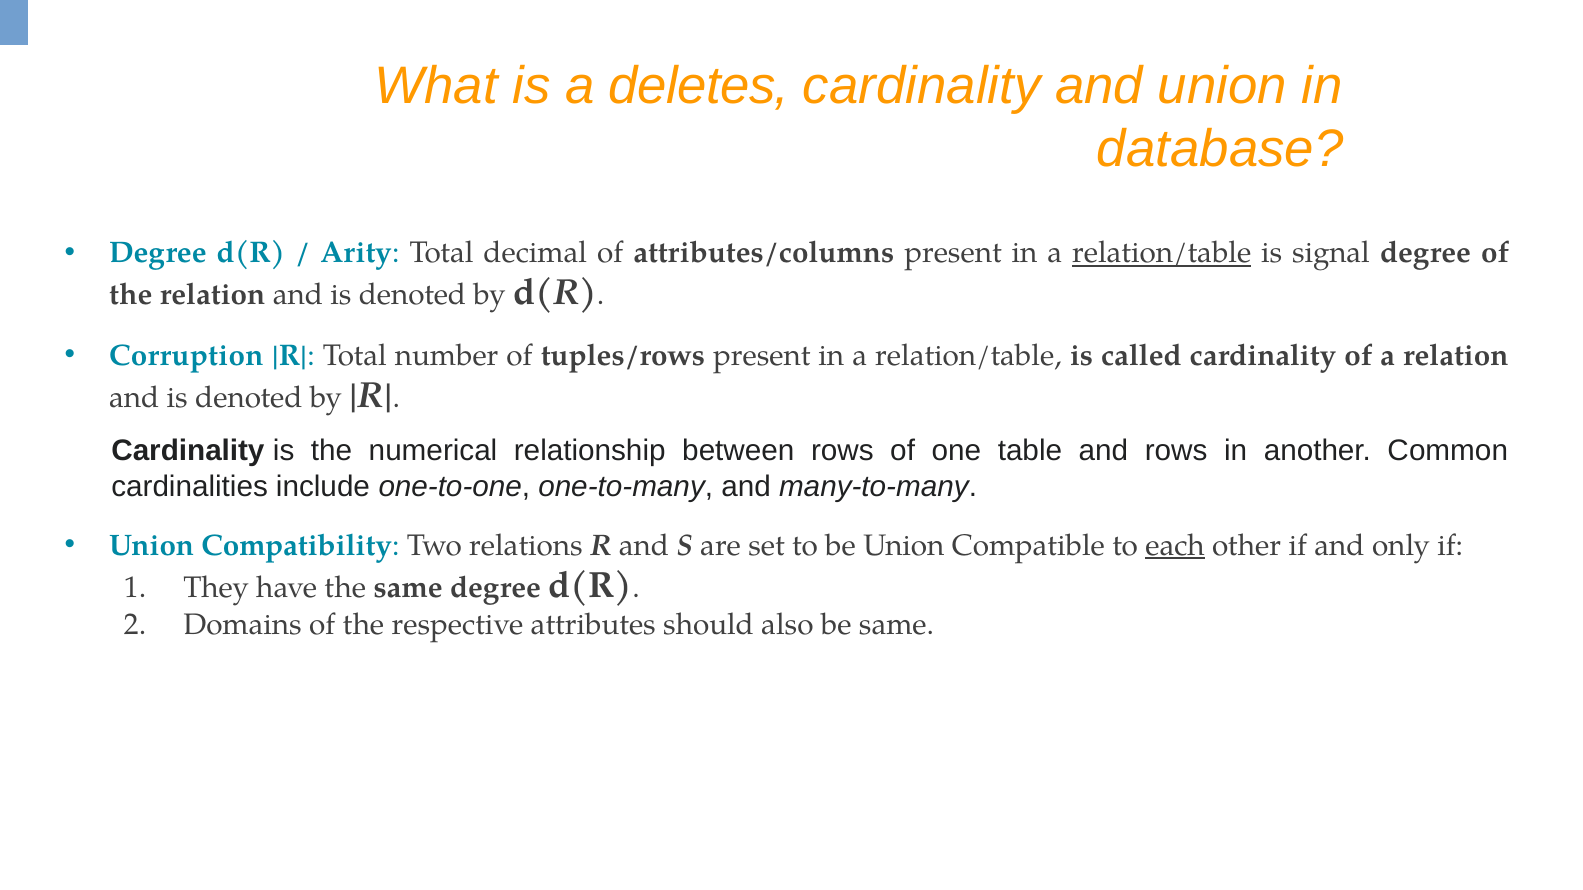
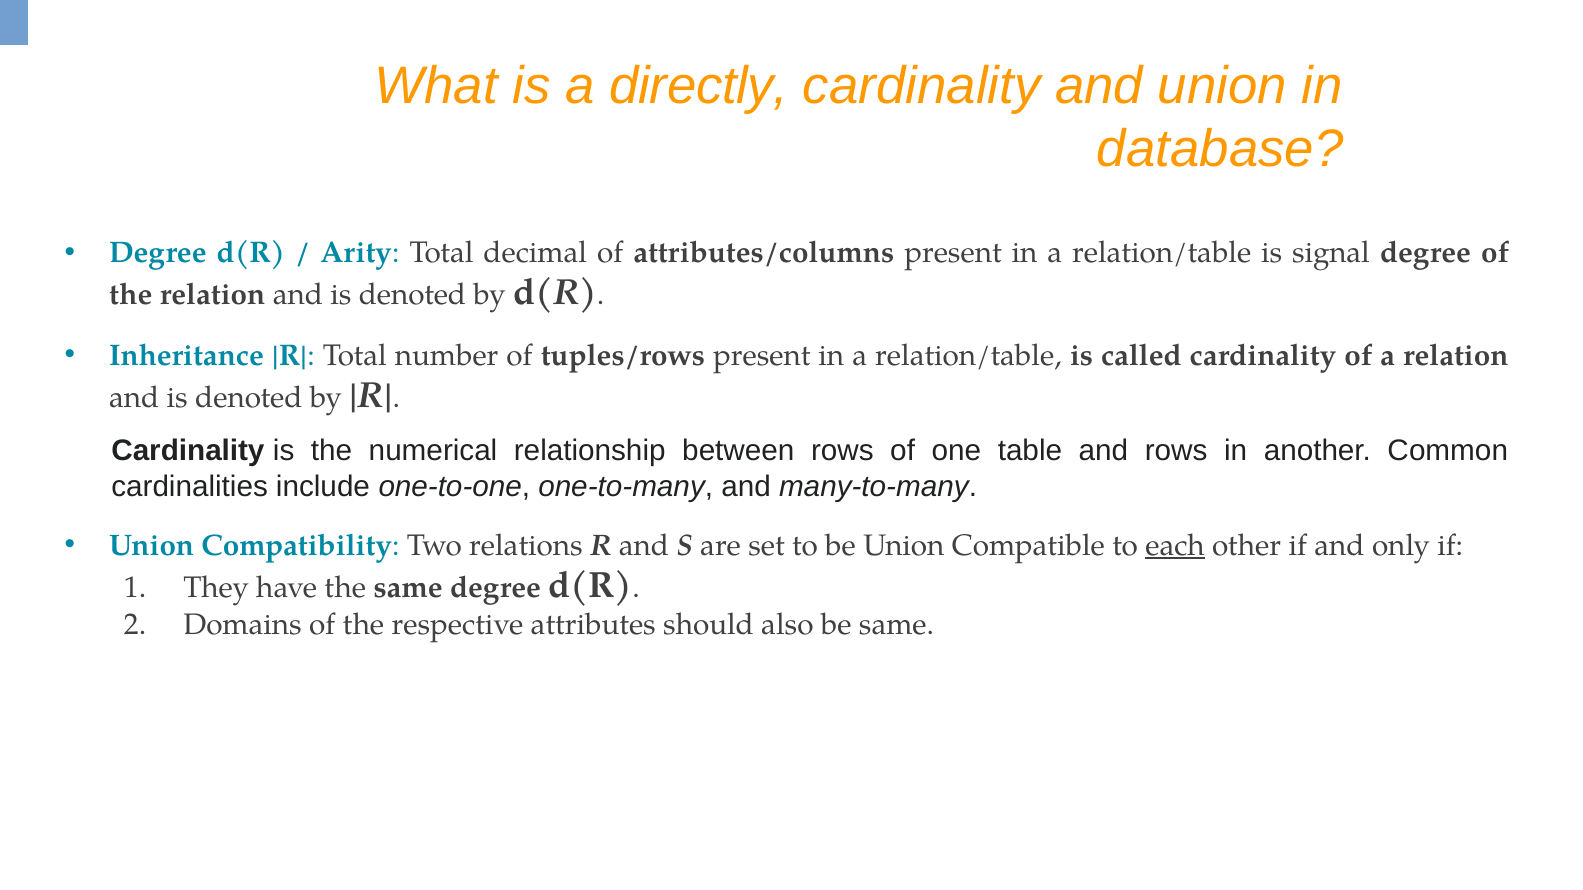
deletes: deletes -> directly
relation/table at (1162, 253) underline: present -> none
Corruption: Corruption -> Inheritance
